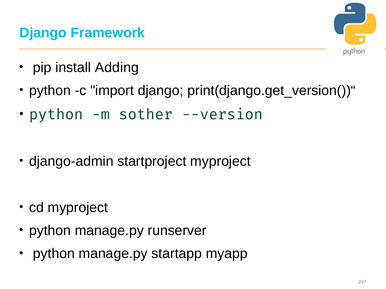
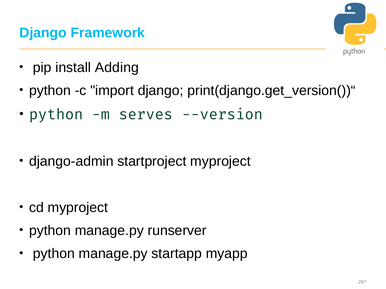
sother: sother -> serves
